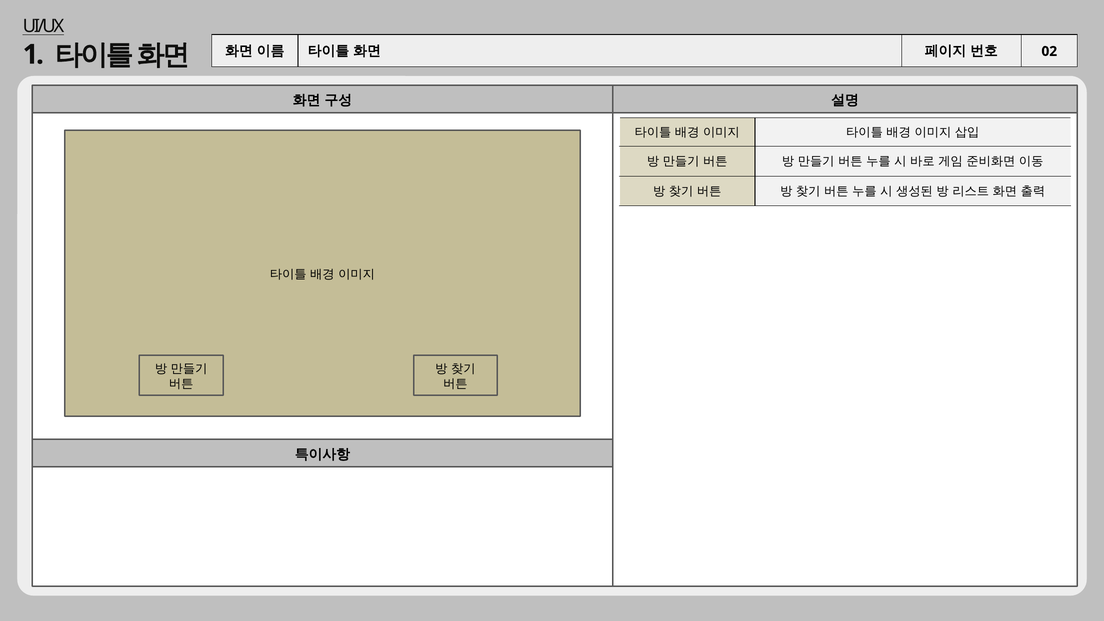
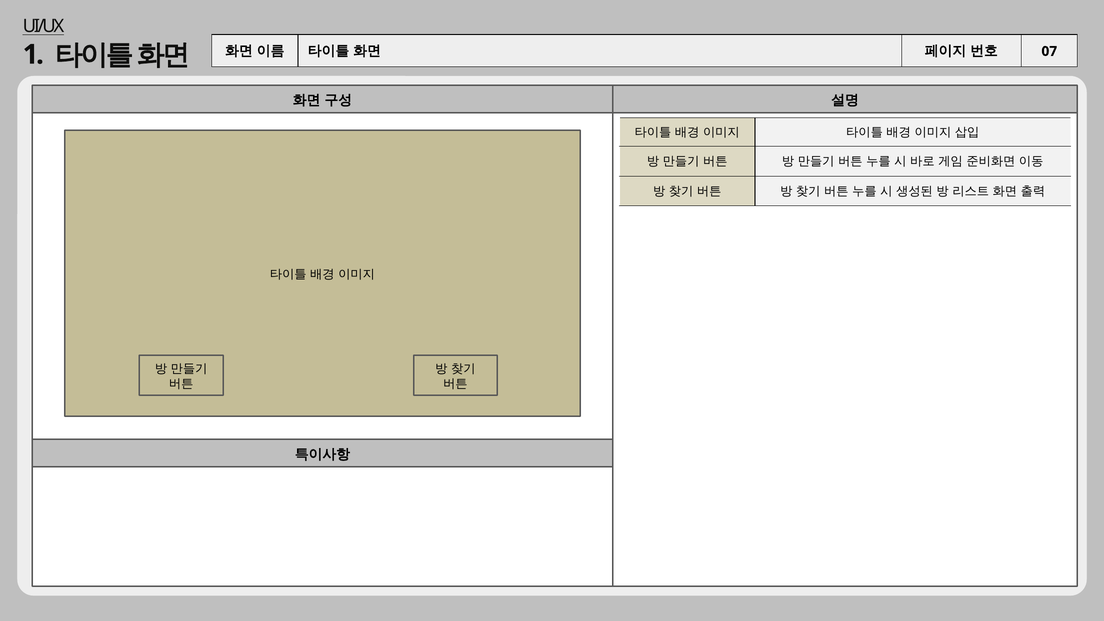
02: 02 -> 07
